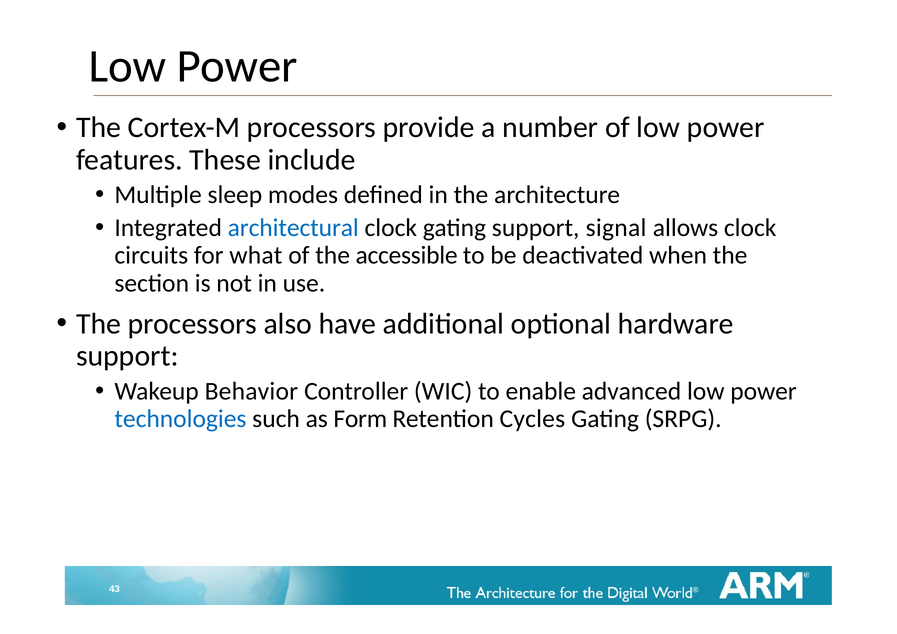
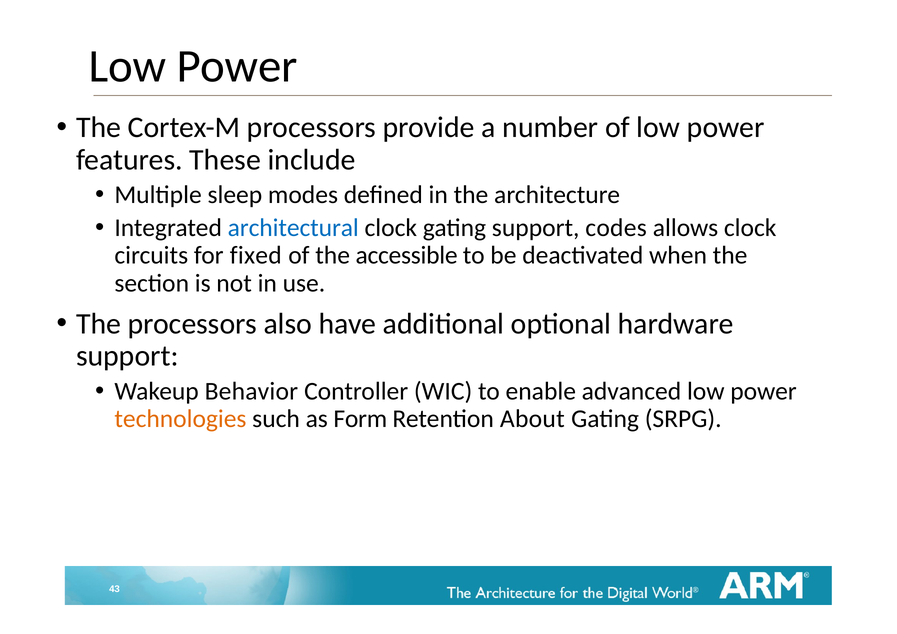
signal: signal -> codes
what: what -> fixed
technologies colour: blue -> orange
Cycles: Cycles -> About
